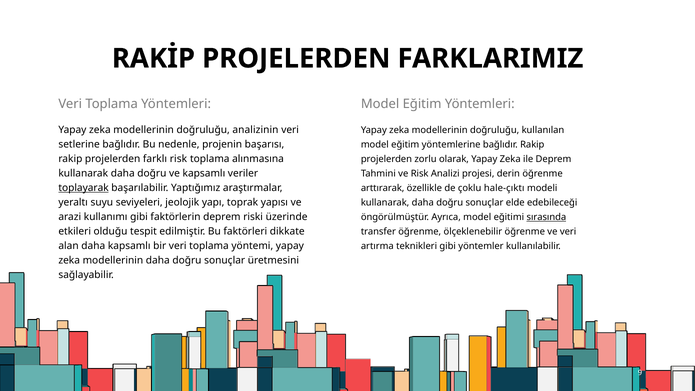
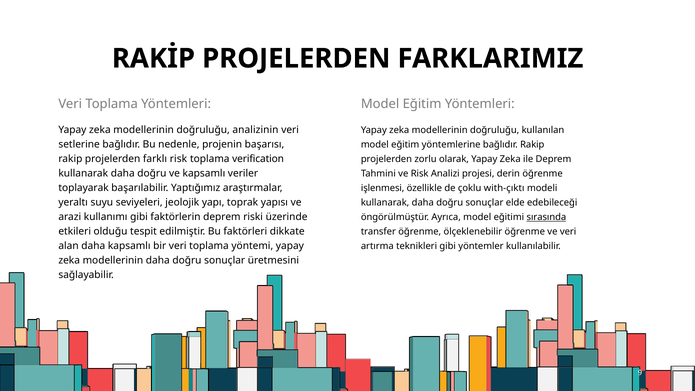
alınmasına: alınmasına -> verification
toplayarak underline: present -> none
arttırarak: arttırarak -> işlenmesi
hale-çıktı: hale-çıktı -> with-çıktı
